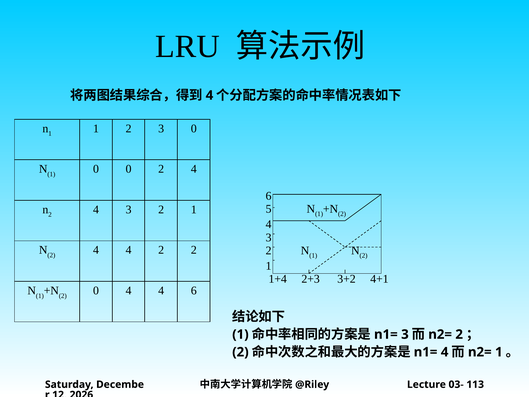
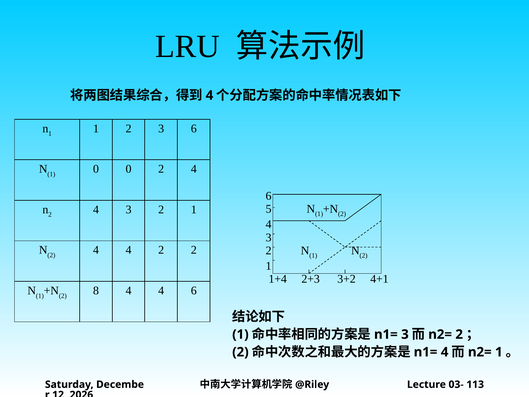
3 0: 0 -> 6
2 0: 0 -> 8
